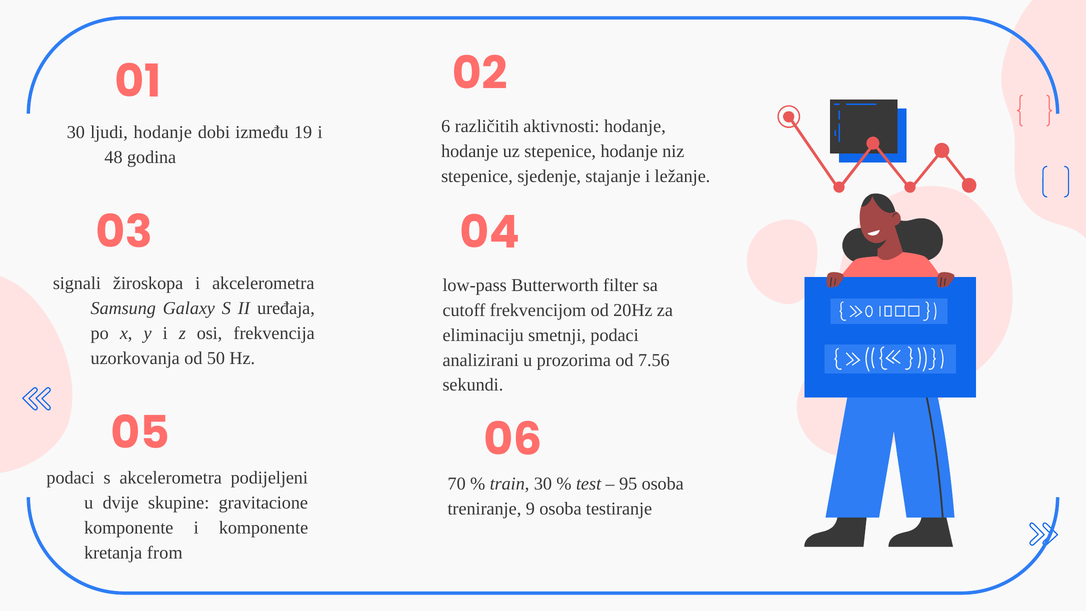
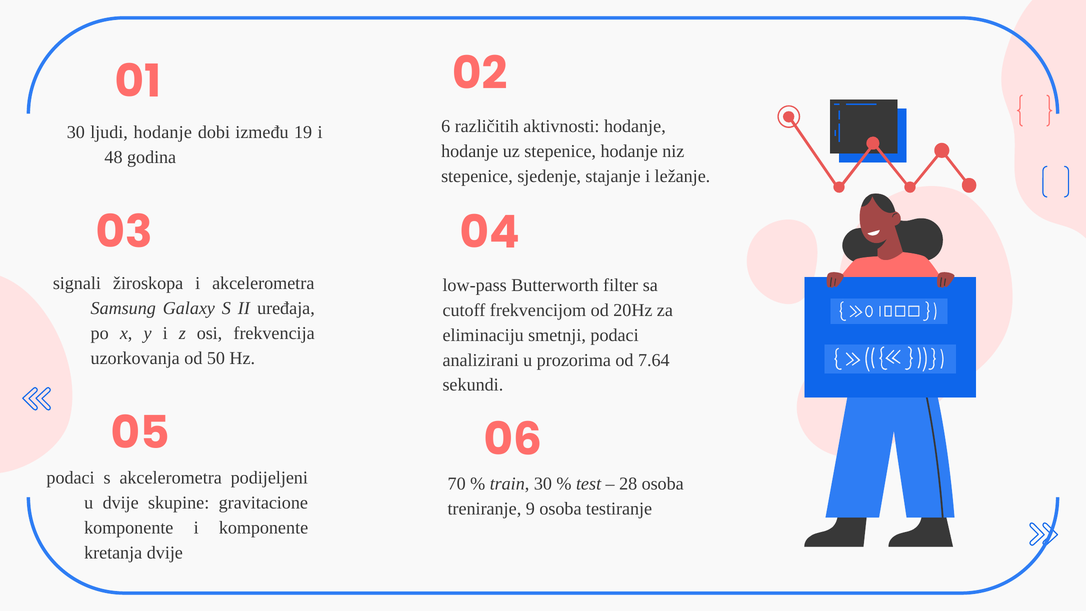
7.56: 7.56 -> 7.64
95: 95 -> 28
kretanja from: from -> dvije
